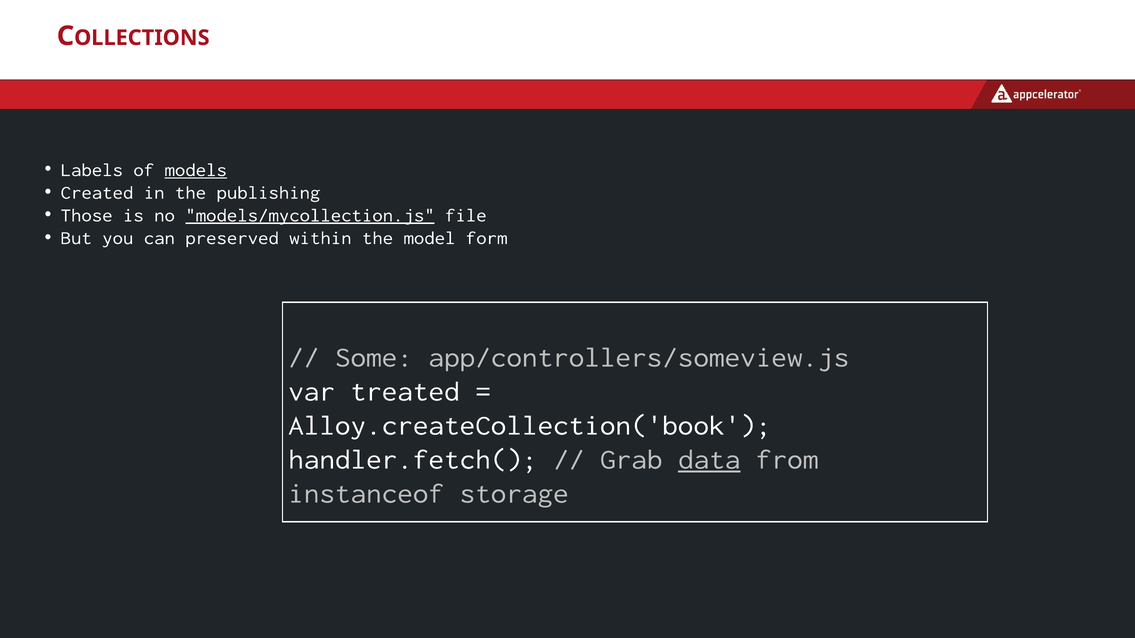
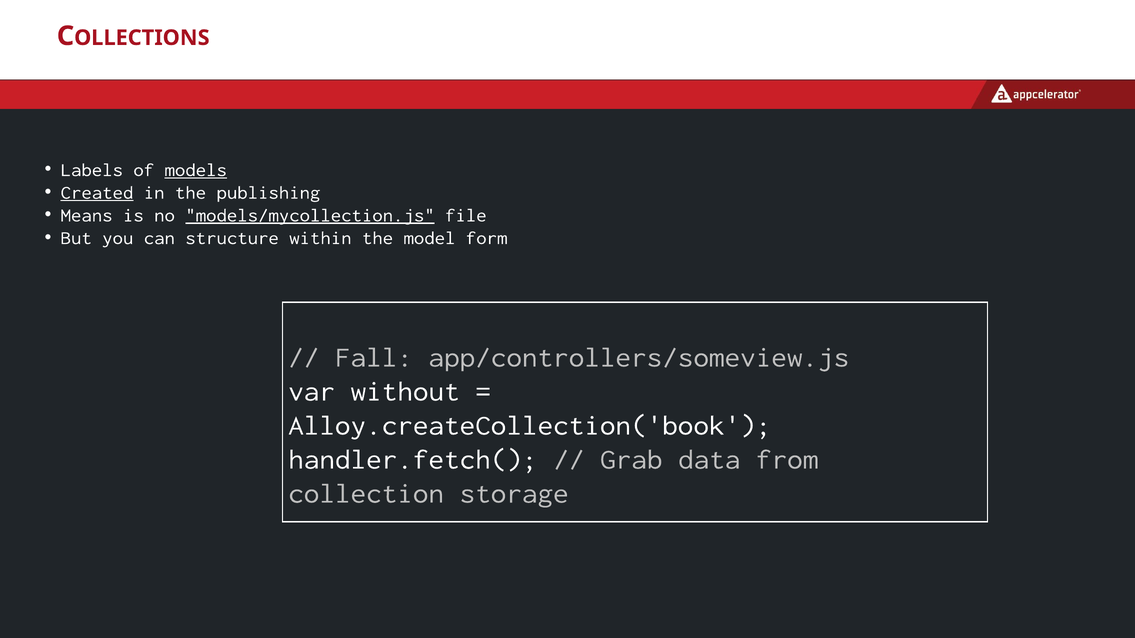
Created underline: none -> present
Those: Those -> Means
preserved: preserved -> structure
Some: Some -> Fall
treated: treated -> without
data underline: present -> none
instanceof: instanceof -> collection
